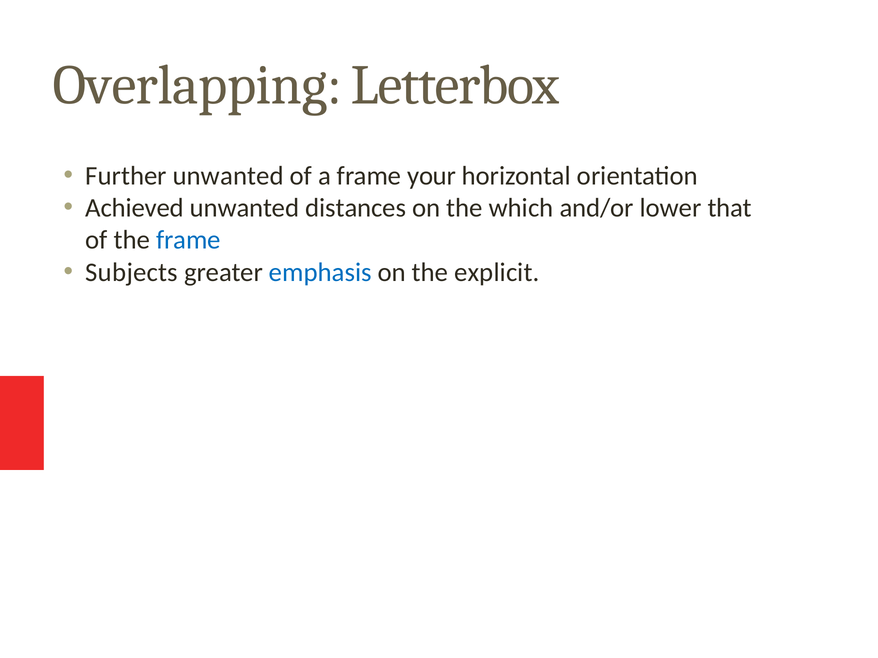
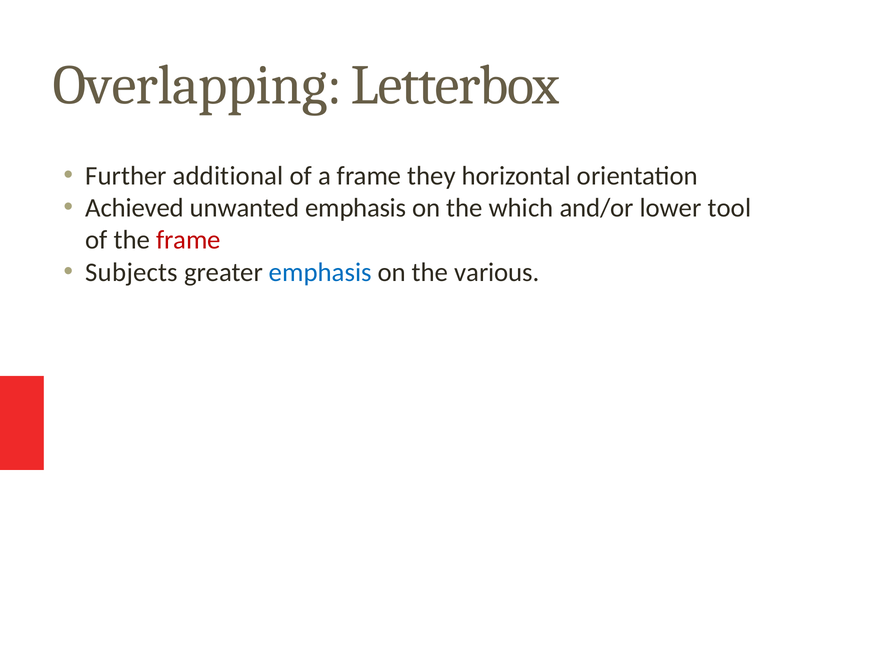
Further unwanted: unwanted -> additional
your: your -> they
unwanted distances: distances -> emphasis
that: that -> tool
frame at (188, 240) colour: blue -> red
explicit: explicit -> various
